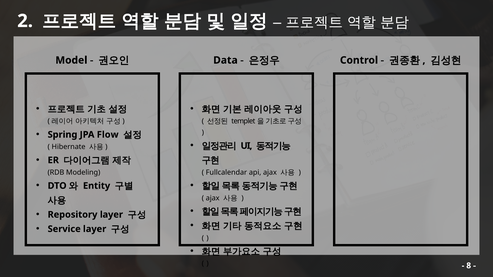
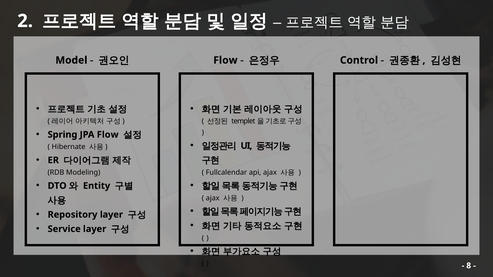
Data at (225, 60): Data -> Flow
